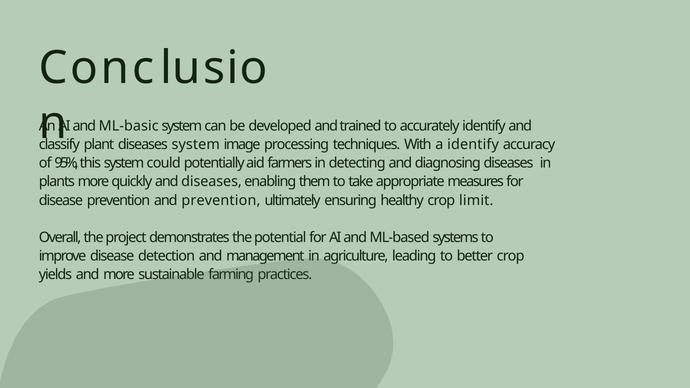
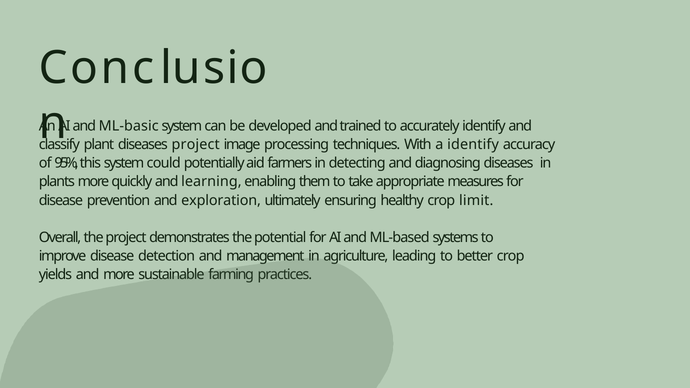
diseases system: system -> project
and diseases: diseases -> learning
and prevention: prevention -> exploration
